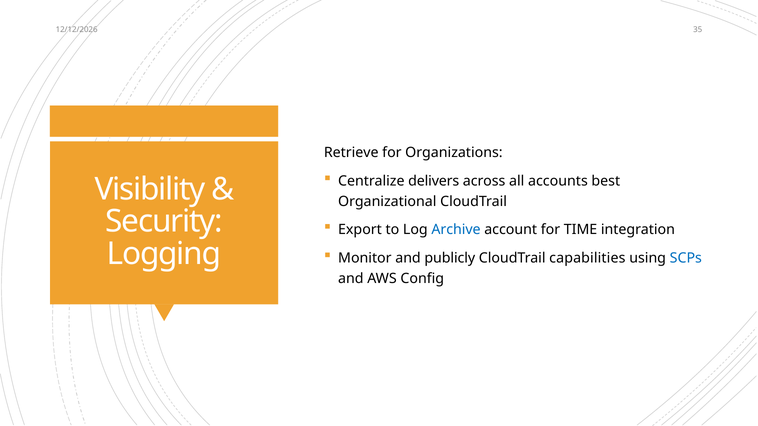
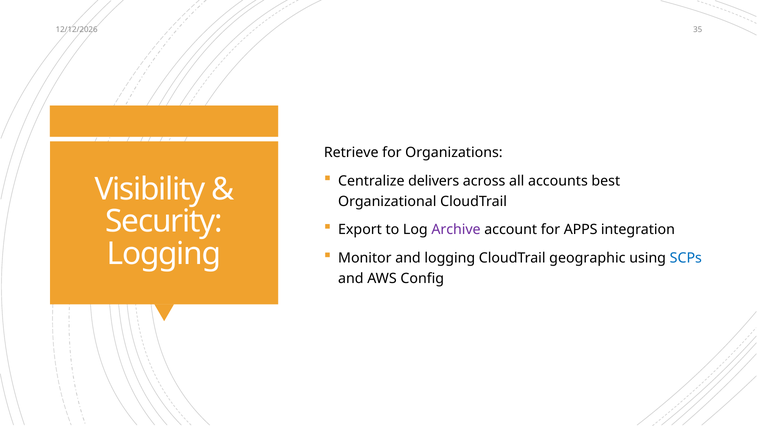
Archive colour: blue -> purple
TIME: TIME -> APPS
and publicly: publicly -> logging
capabilities: capabilities -> geographic
